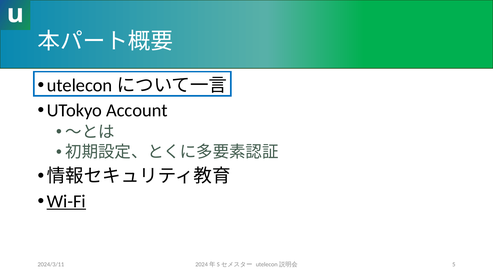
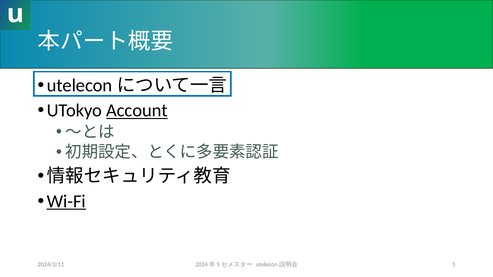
Account underline: none -> present
